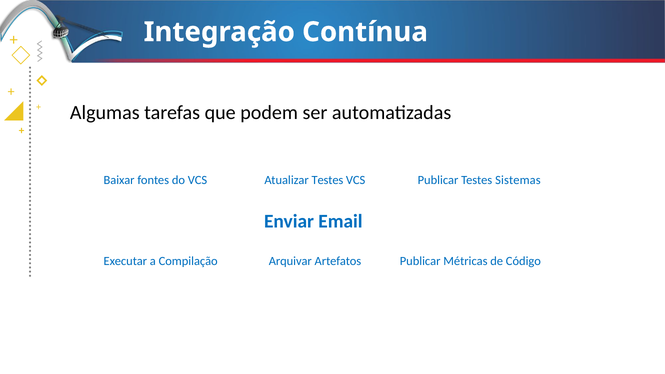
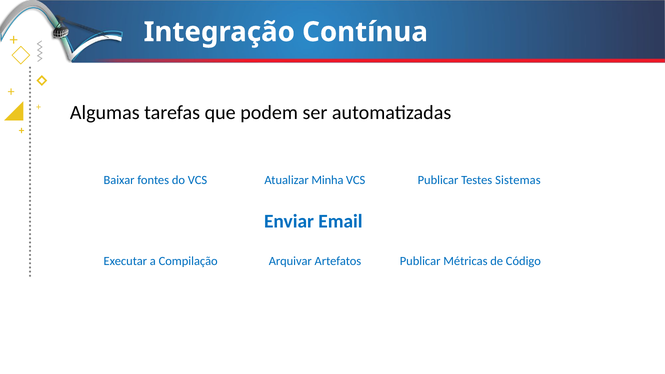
Atualizar Testes: Testes -> Minha
